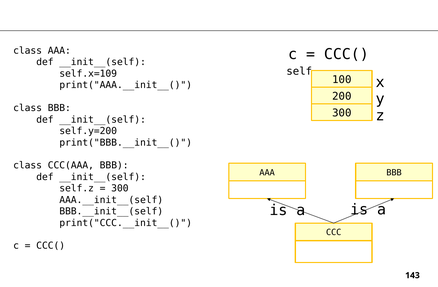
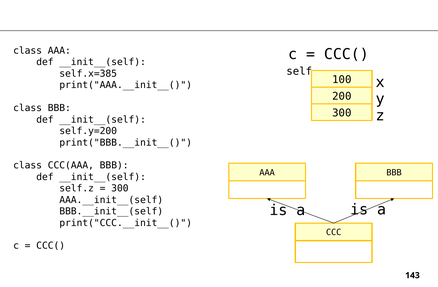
self.x=109: self.x=109 -> self.x=385
